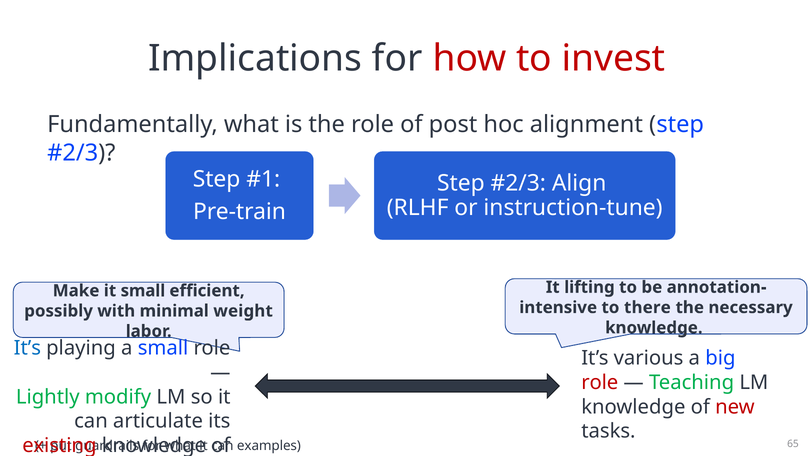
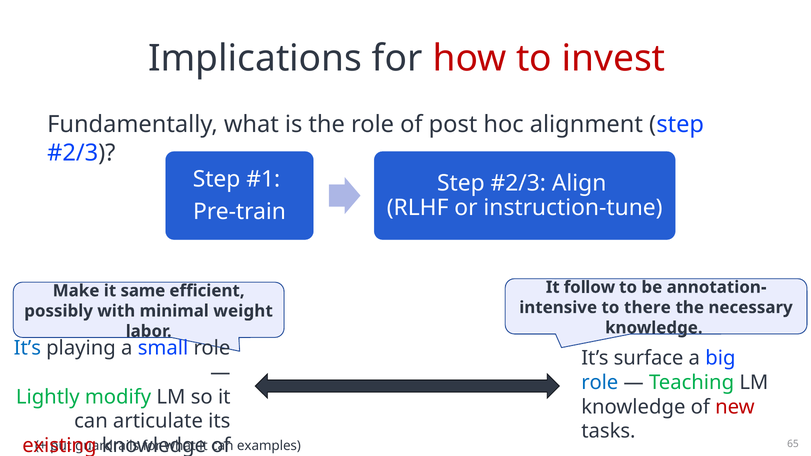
lifting: lifting -> follow
it small: small -> same
various: various -> surface
role at (600, 383) colour: red -> blue
